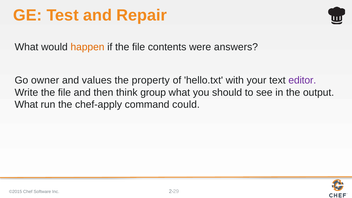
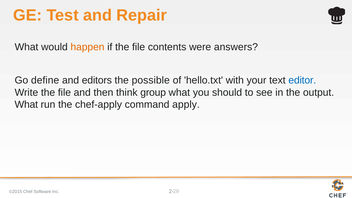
owner: owner -> define
values: values -> editors
property: property -> possible
editor colour: purple -> blue
could: could -> apply
